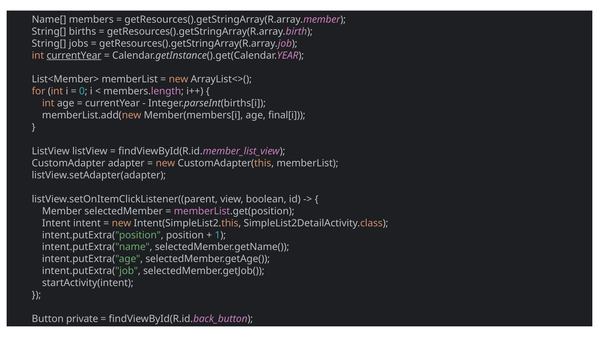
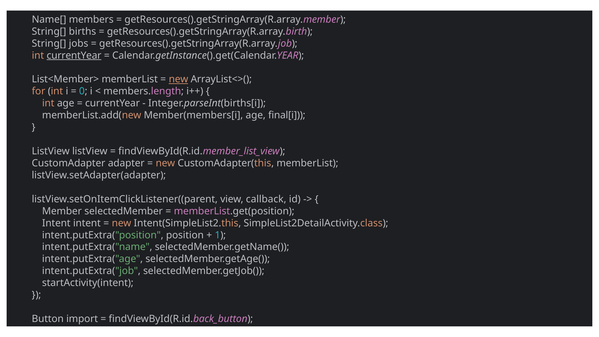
new at (179, 79) underline: none -> present
boolean: boolean -> callback
private: private -> import
